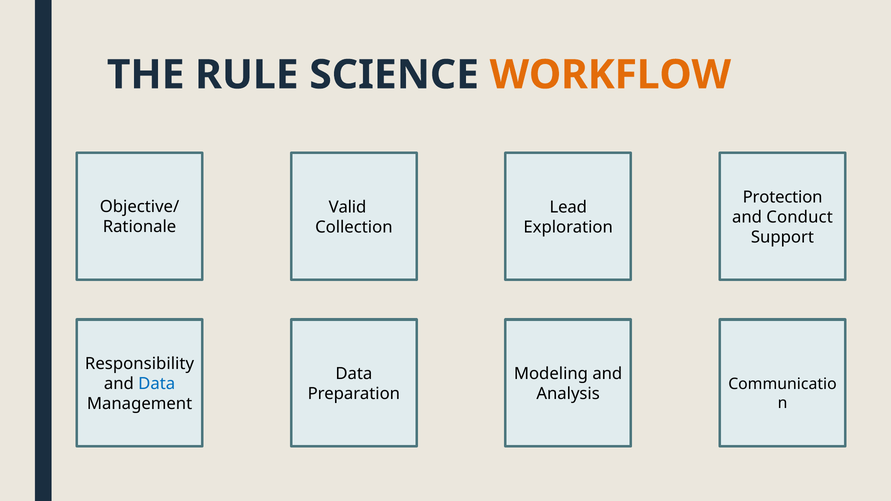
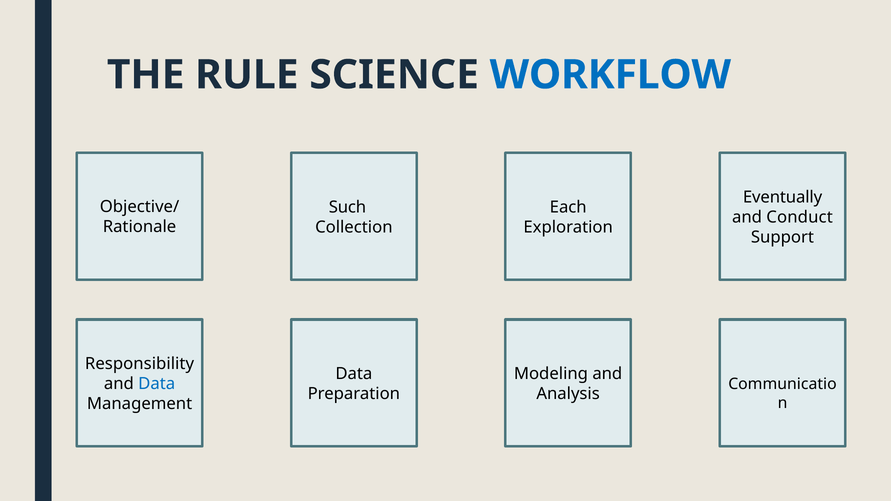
WORKFLOW colour: orange -> blue
Protection: Protection -> Eventually
Valid: Valid -> Such
Lead: Lead -> Each
